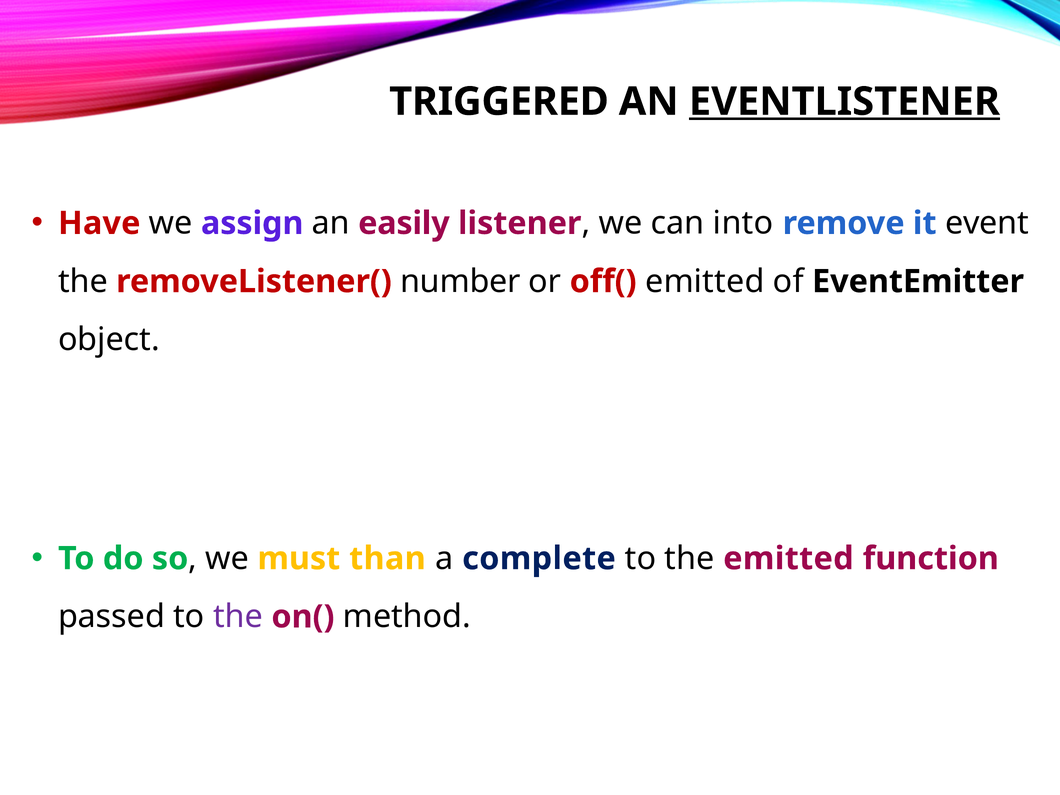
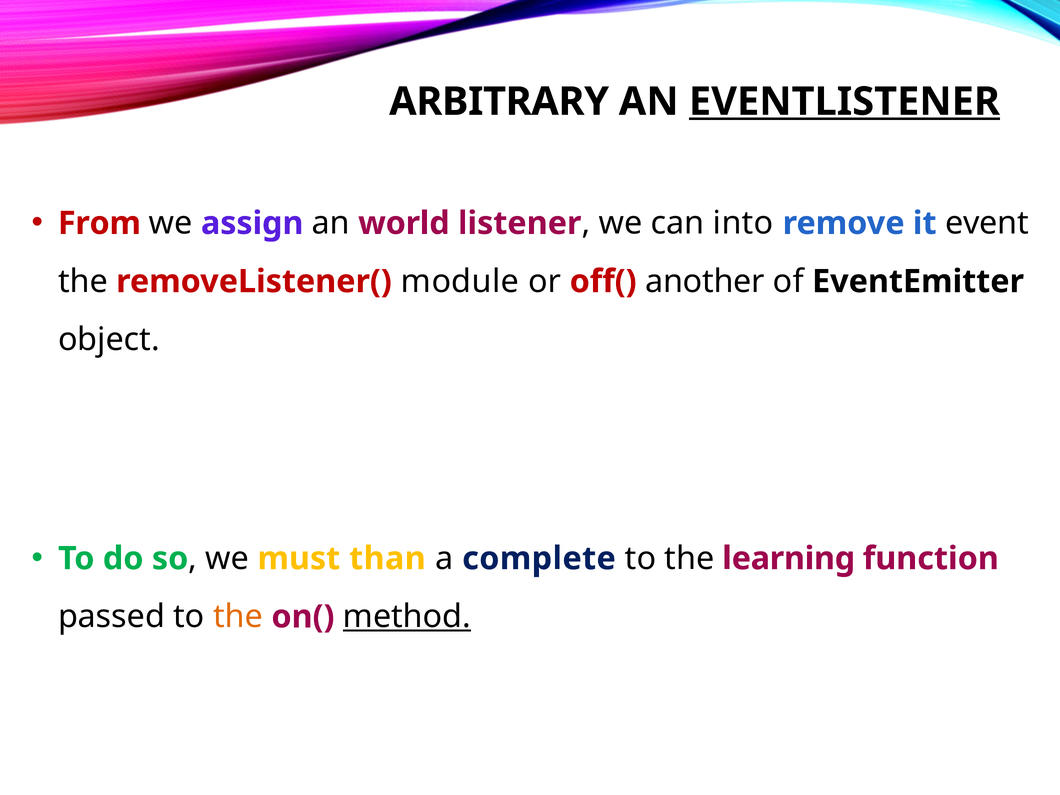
TRIGGERED: TRIGGERED -> ARBITRARY
Have: Have -> From
easily: easily -> world
number: number -> module
off( emitted: emitted -> another
the emitted: emitted -> learning
the at (238, 617) colour: purple -> orange
method underline: none -> present
